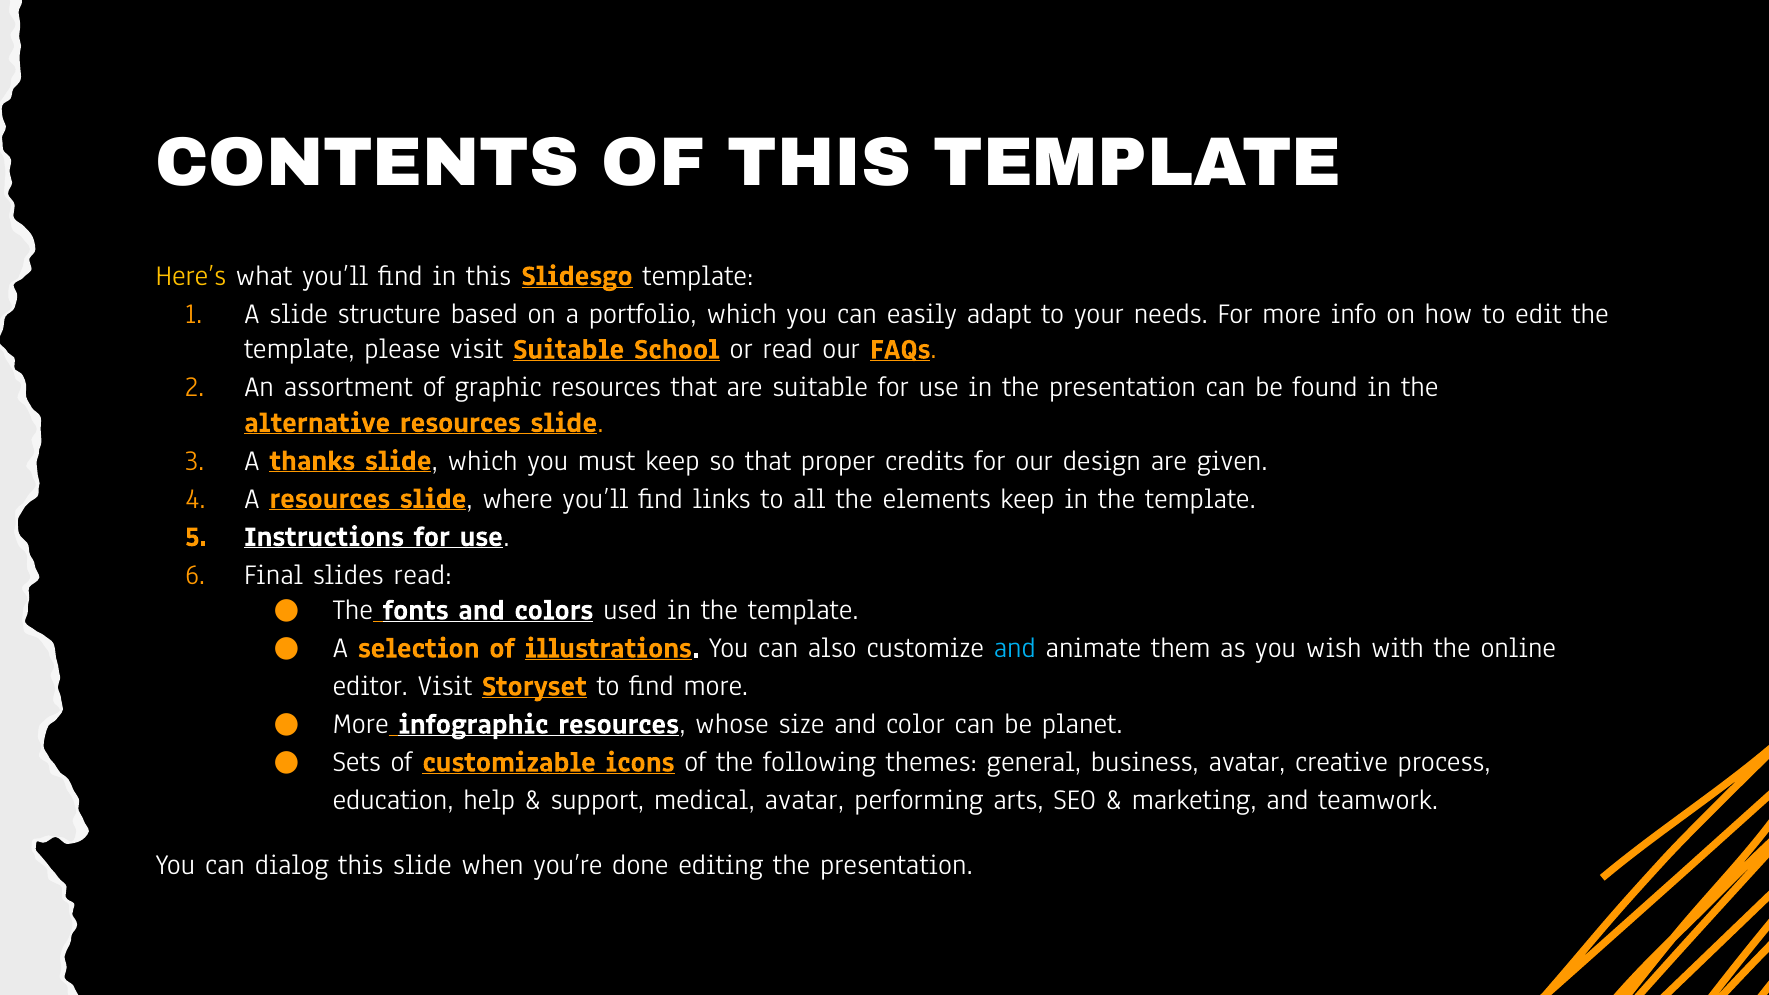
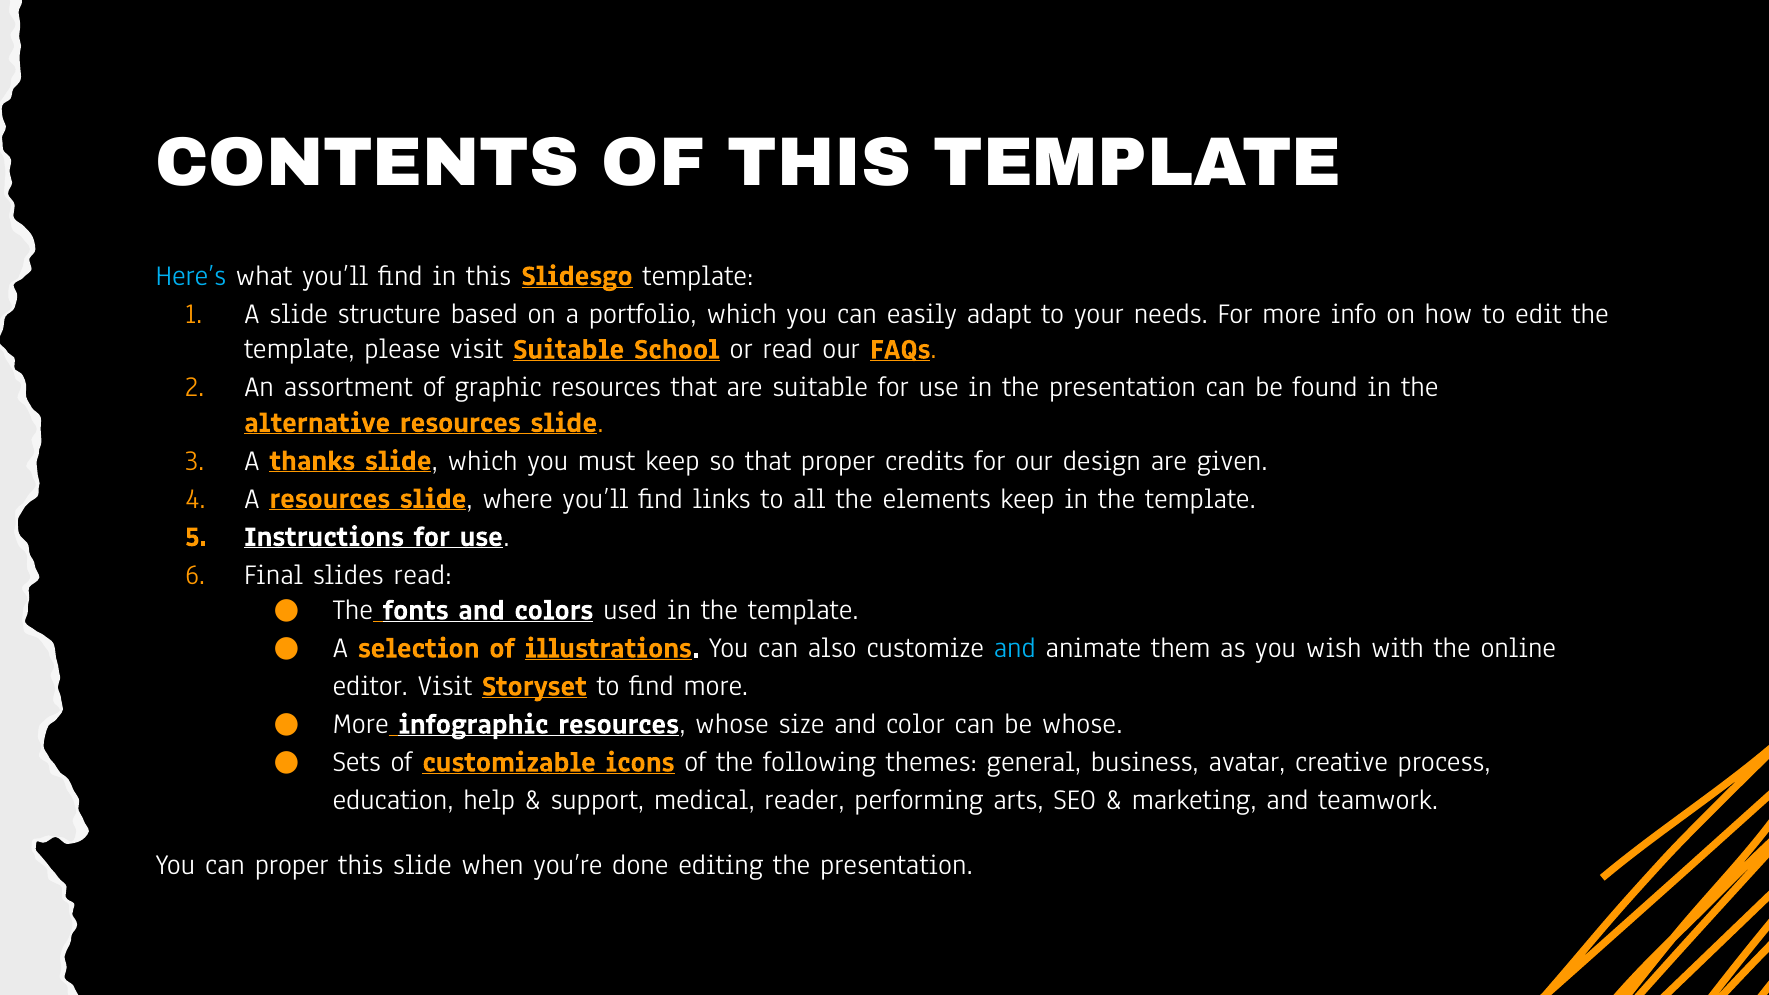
Here’s colour: yellow -> light blue
be planet: planet -> whose
medical avatar: avatar -> reader
can dialog: dialog -> proper
